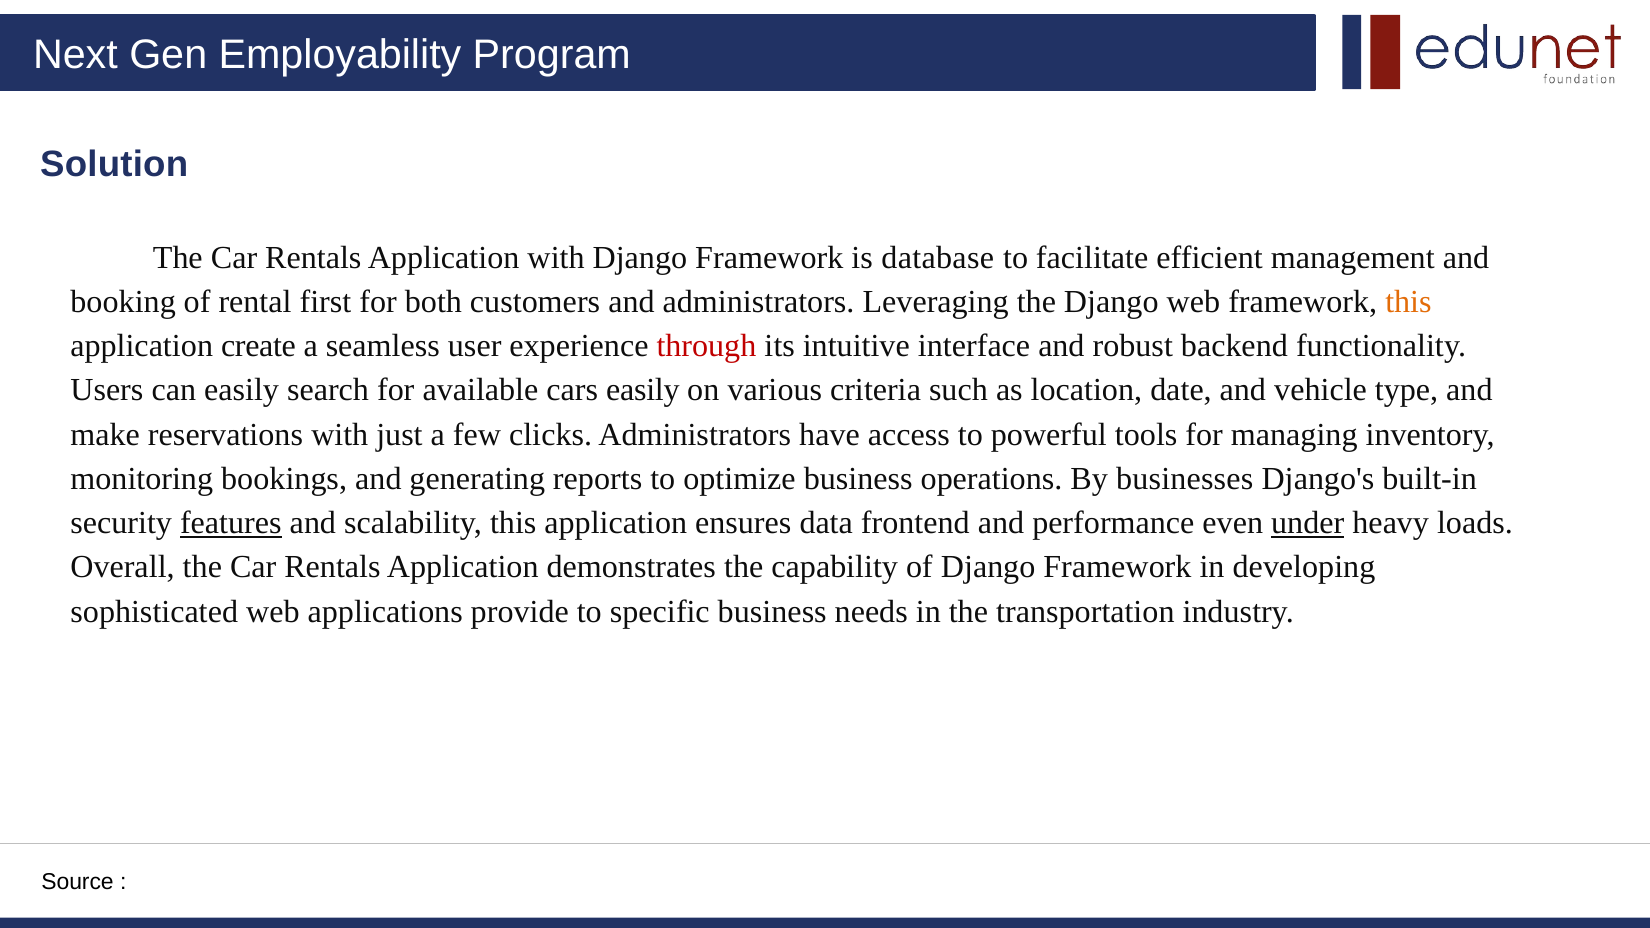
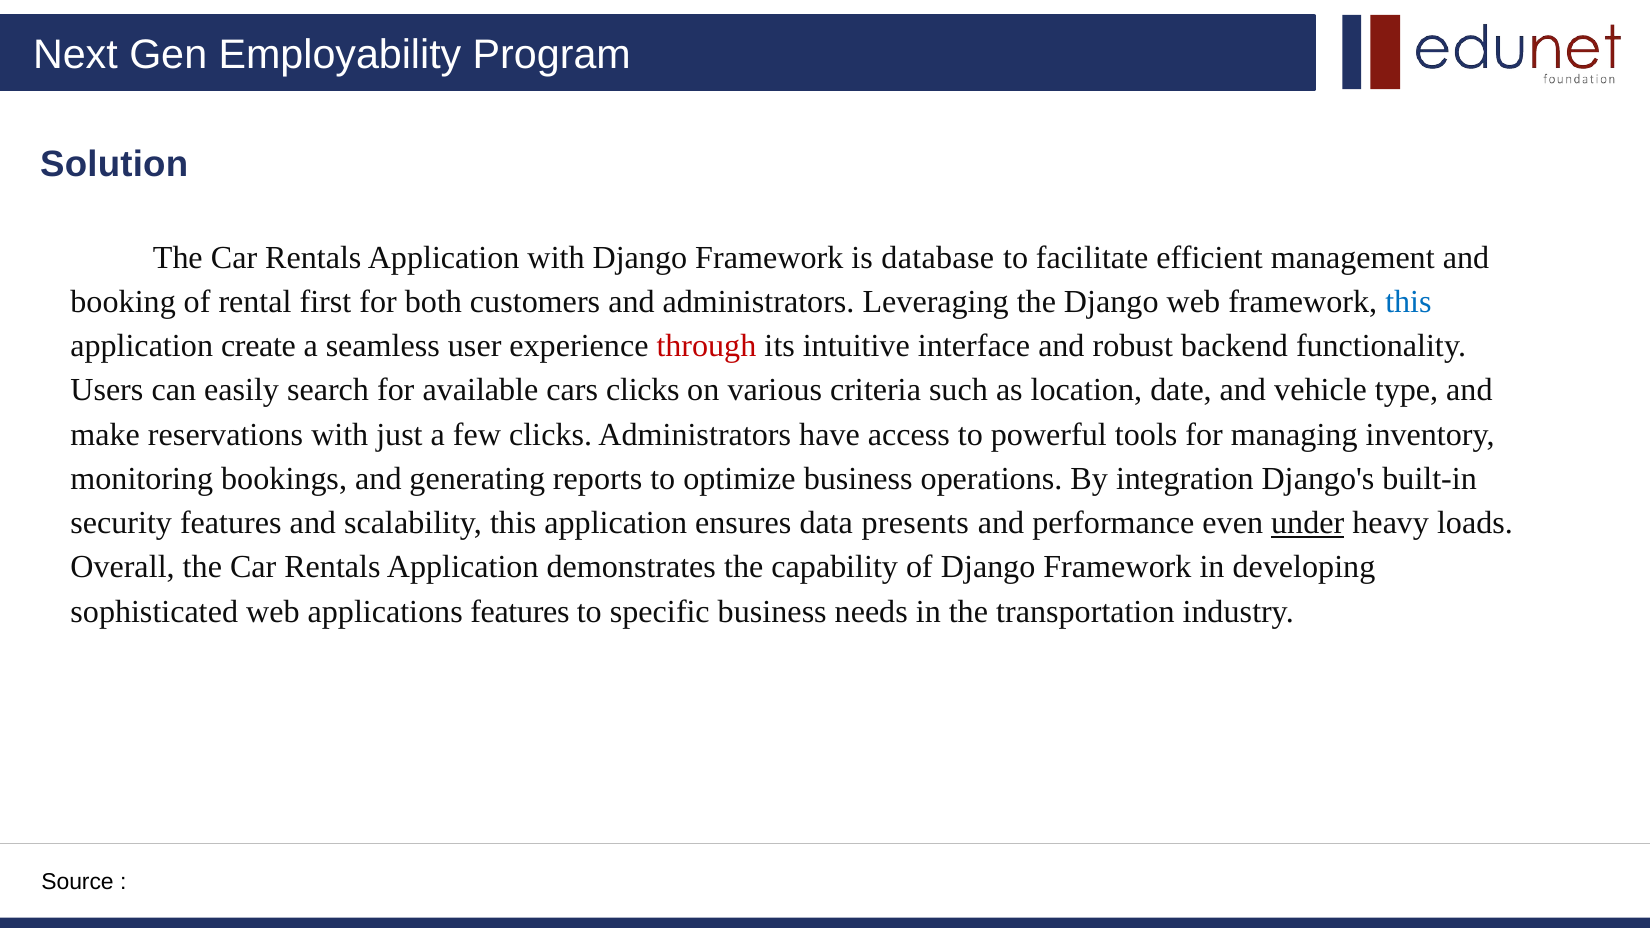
this at (1408, 302) colour: orange -> blue
cars easily: easily -> clicks
businesses: businesses -> integration
features at (231, 523) underline: present -> none
frontend: frontend -> presents
applications provide: provide -> features
